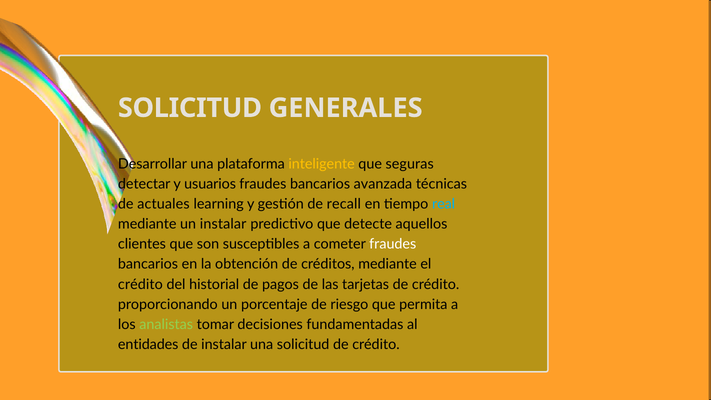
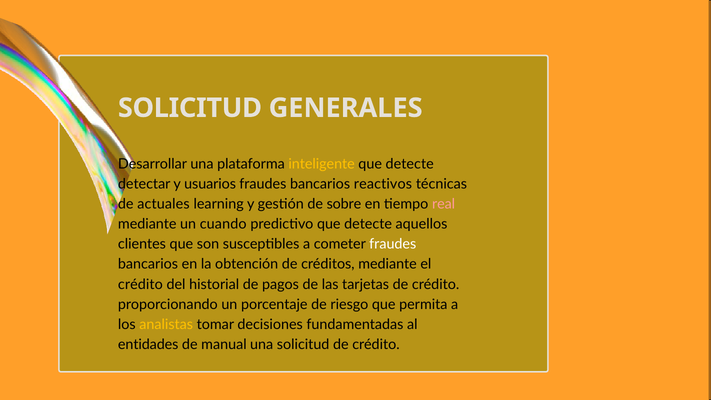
seguras at (410, 164): seguras -> detecte
avanzada: avanzada -> reactivos
recall: recall -> sobre
real colour: light blue -> pink
un instalar: instalar -> cuando
analistas colour: light green -> yellow
de instalar: instalar -> manual
